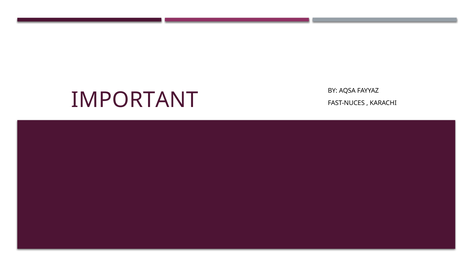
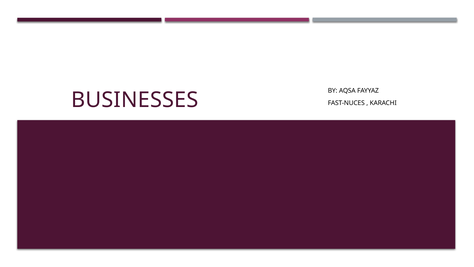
IMPORTANT: IMPORTANT -> BUSINESSES
